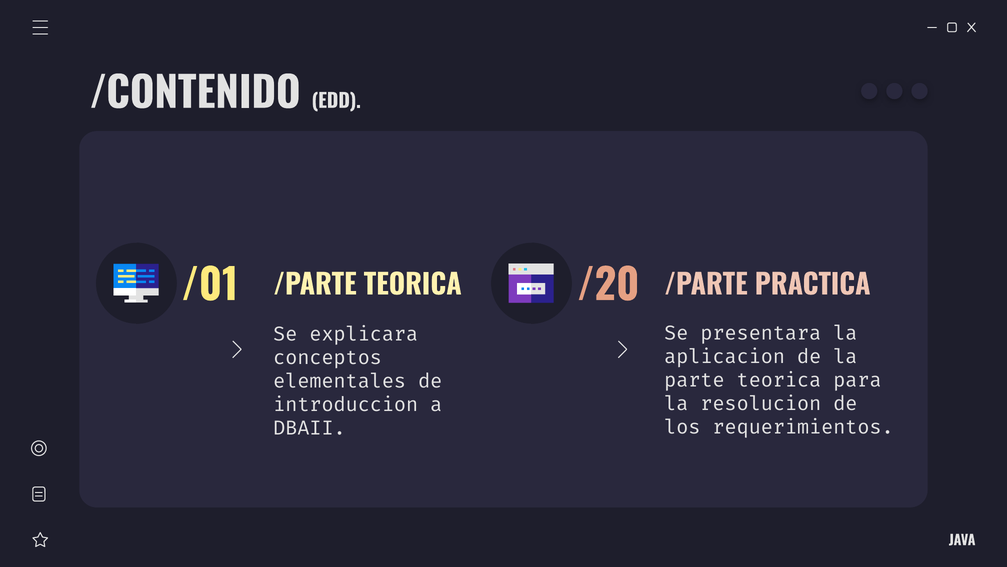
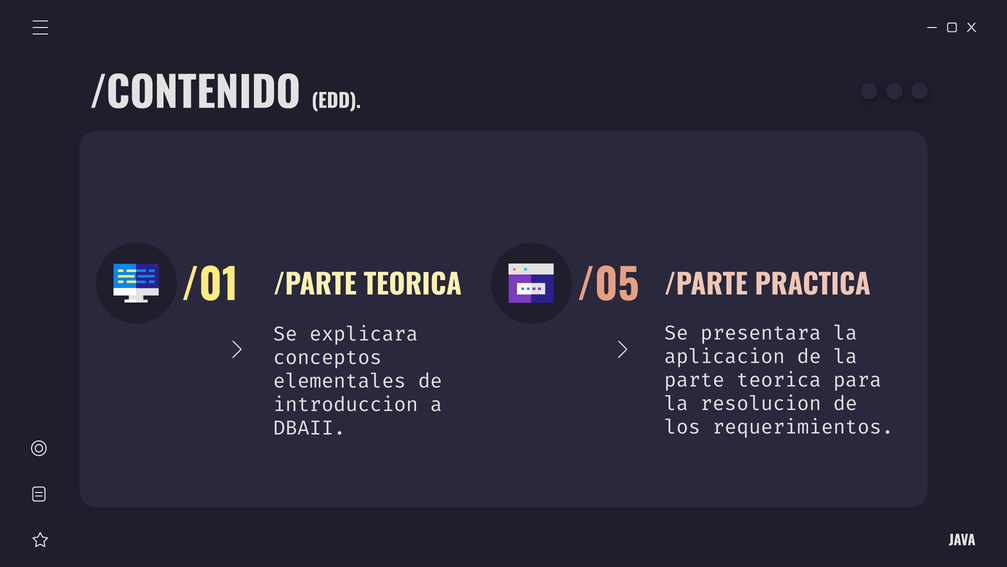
/20: /20 -> /05
